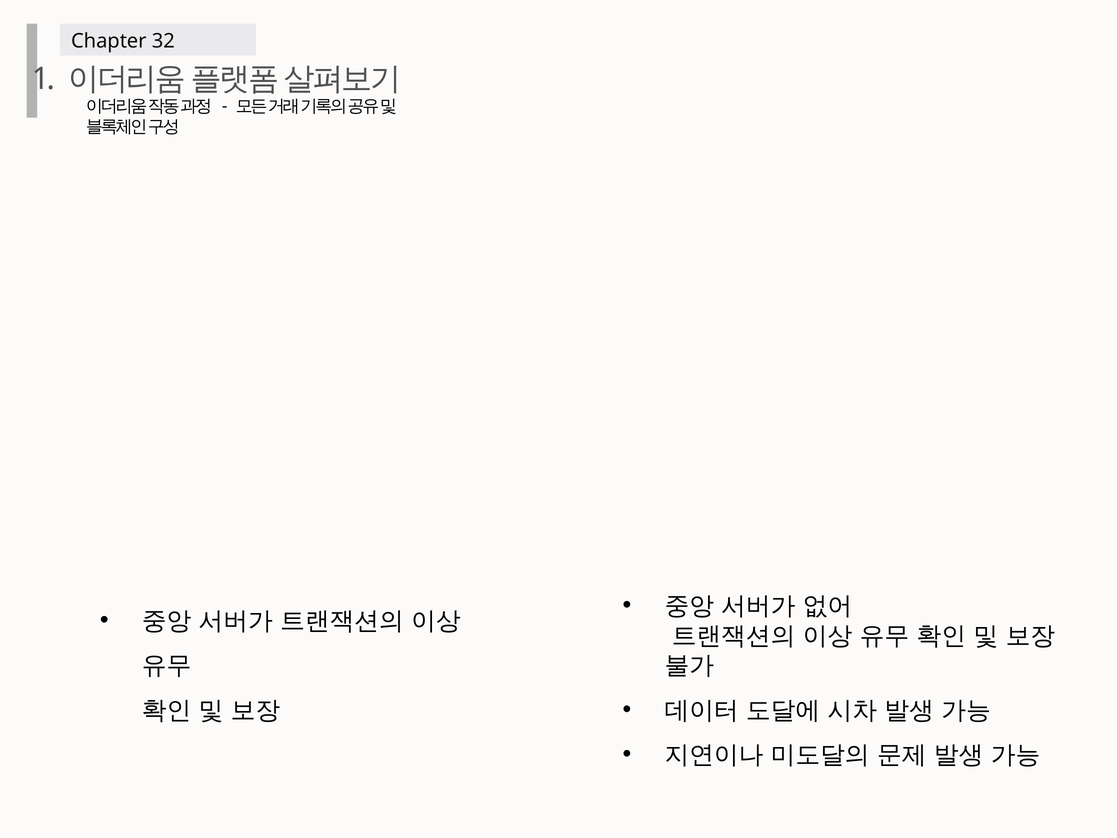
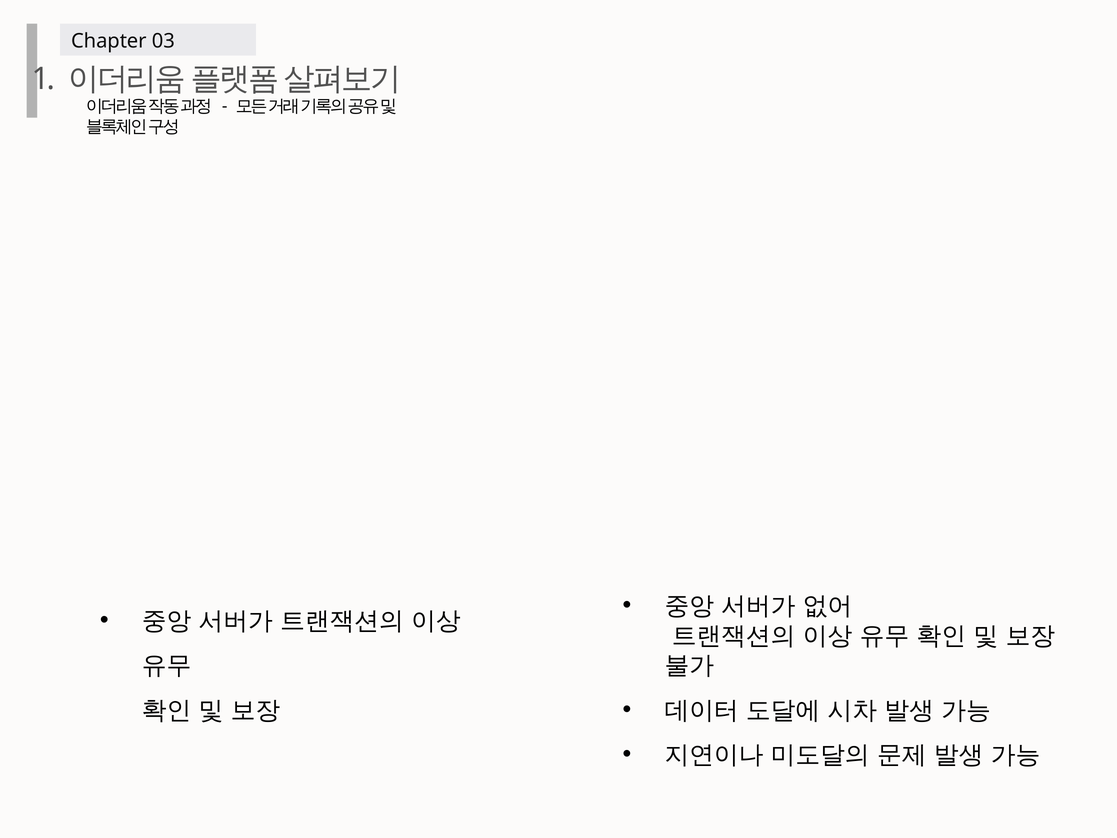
32: 32 -> 03
